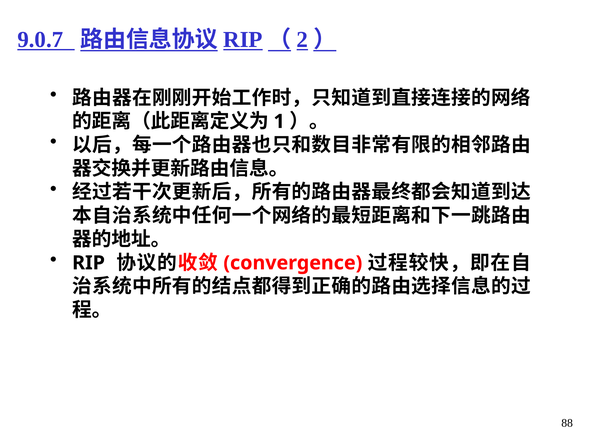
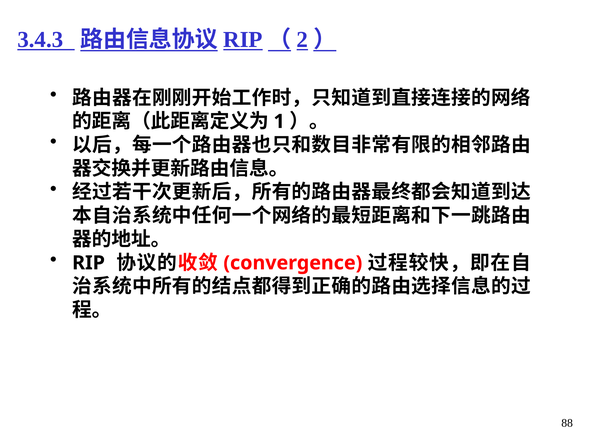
9.0.7: 9.0.7 -> 3.4.3
